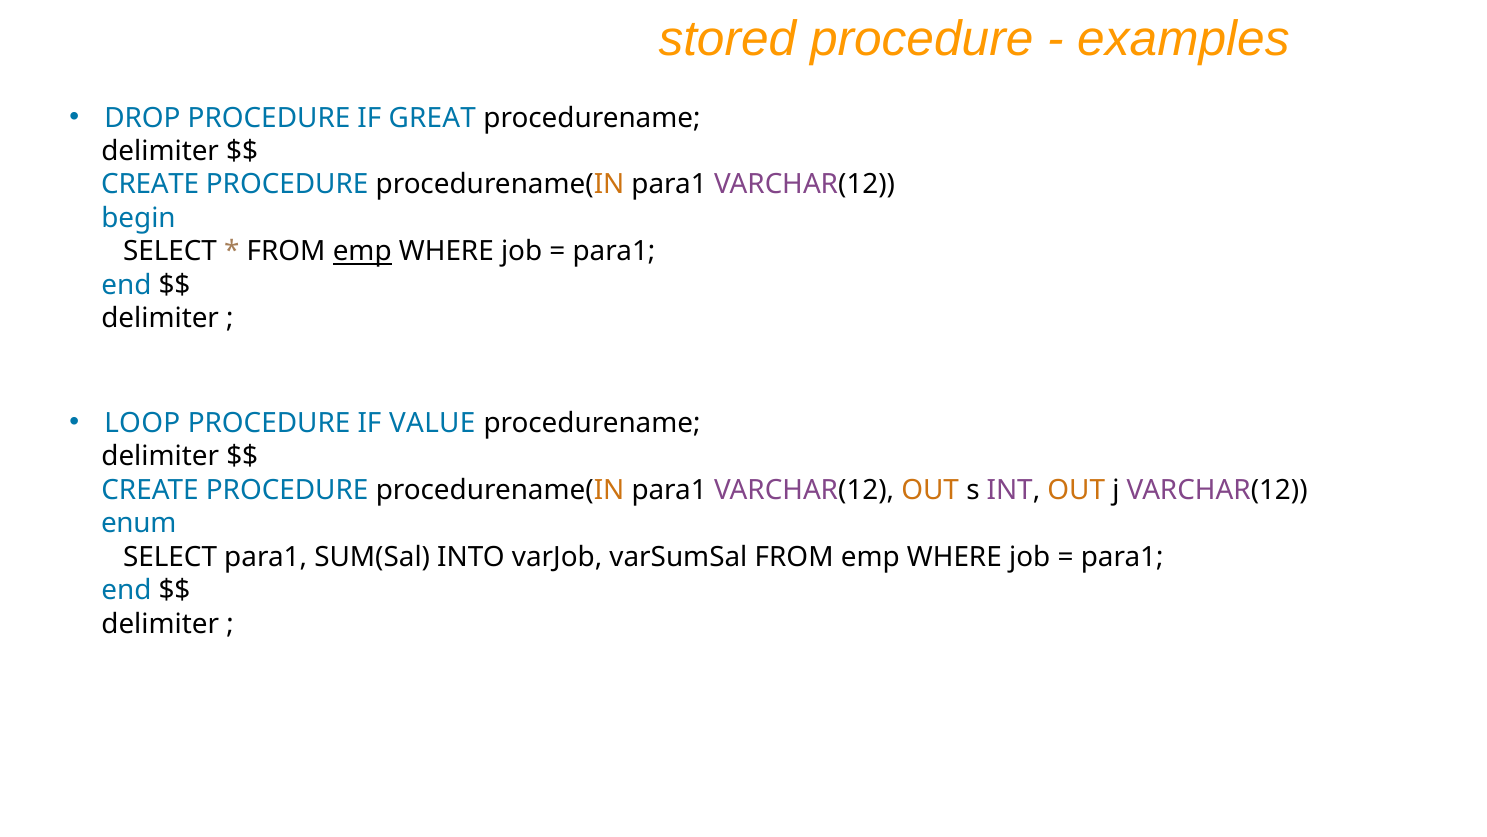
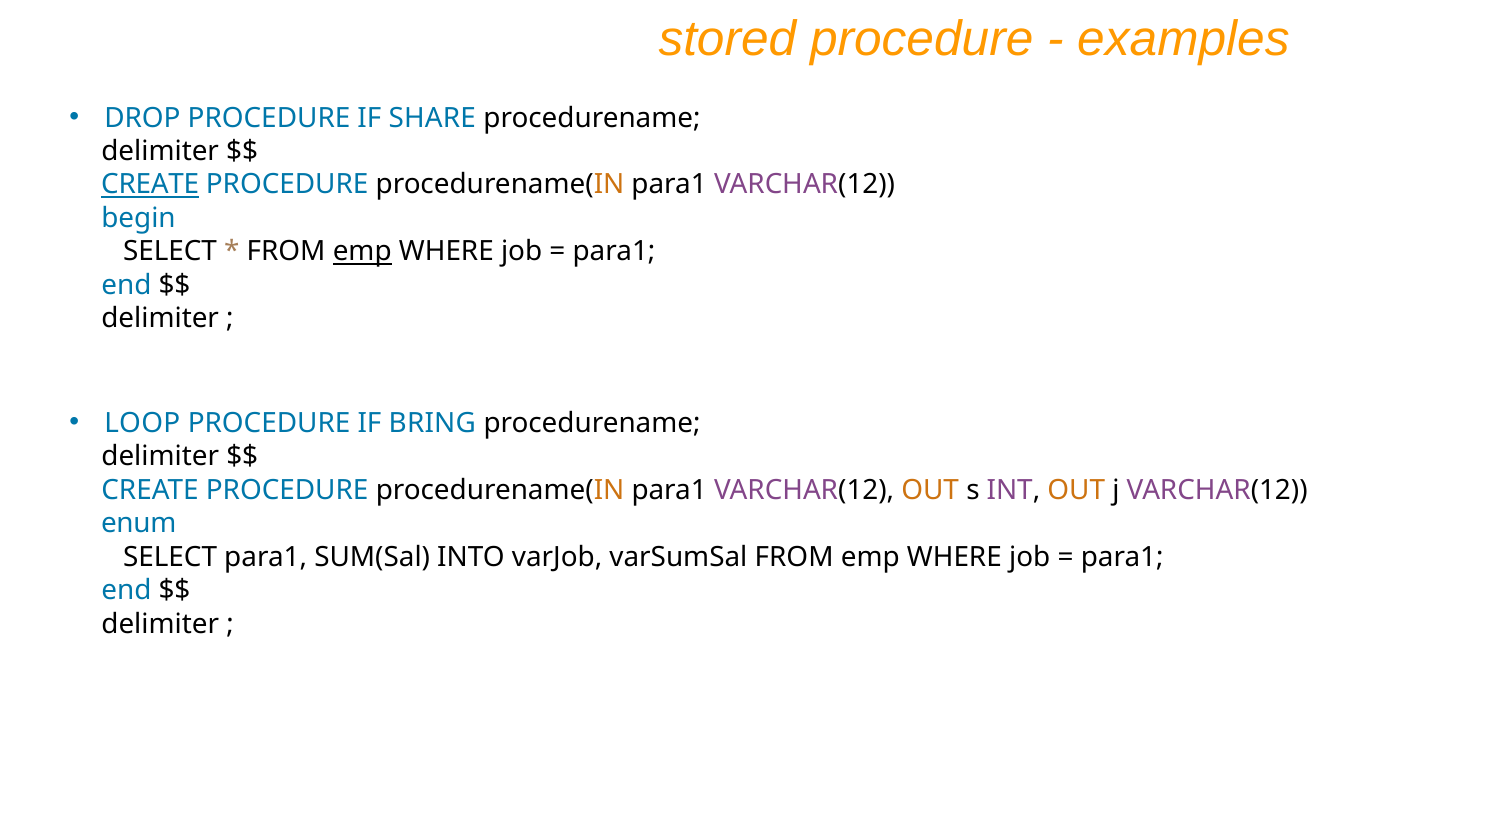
GREAT: GREAT -> SHARE
CREATE at (150, 185) underline: none -> present
VALUE: VALUE -> BRING
